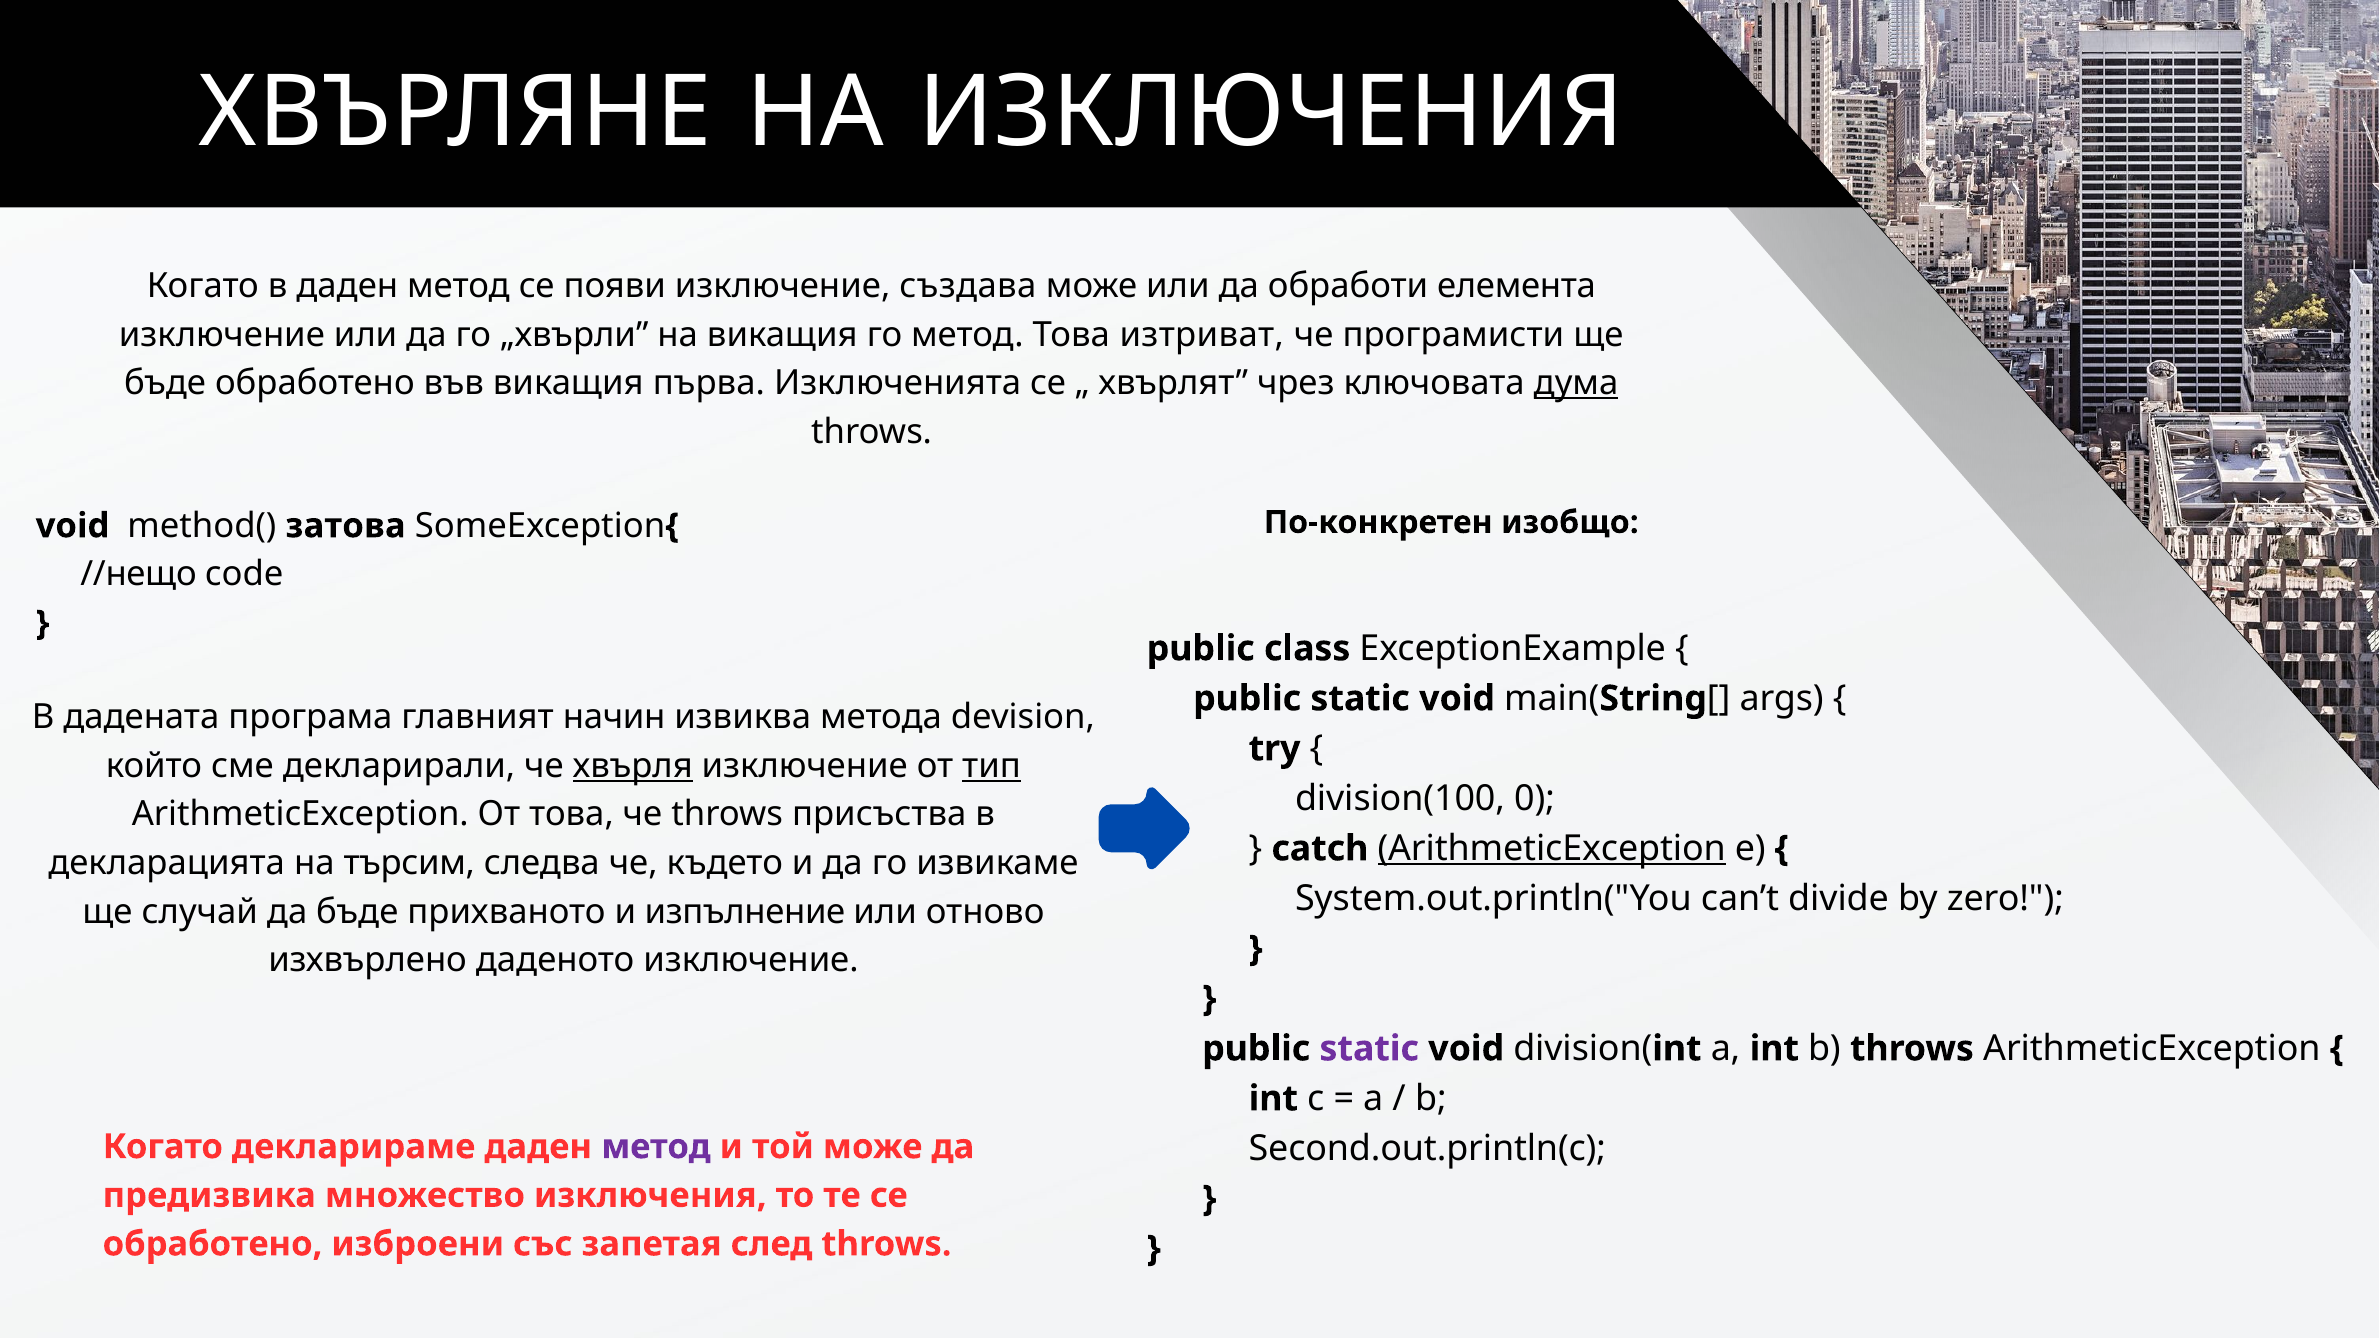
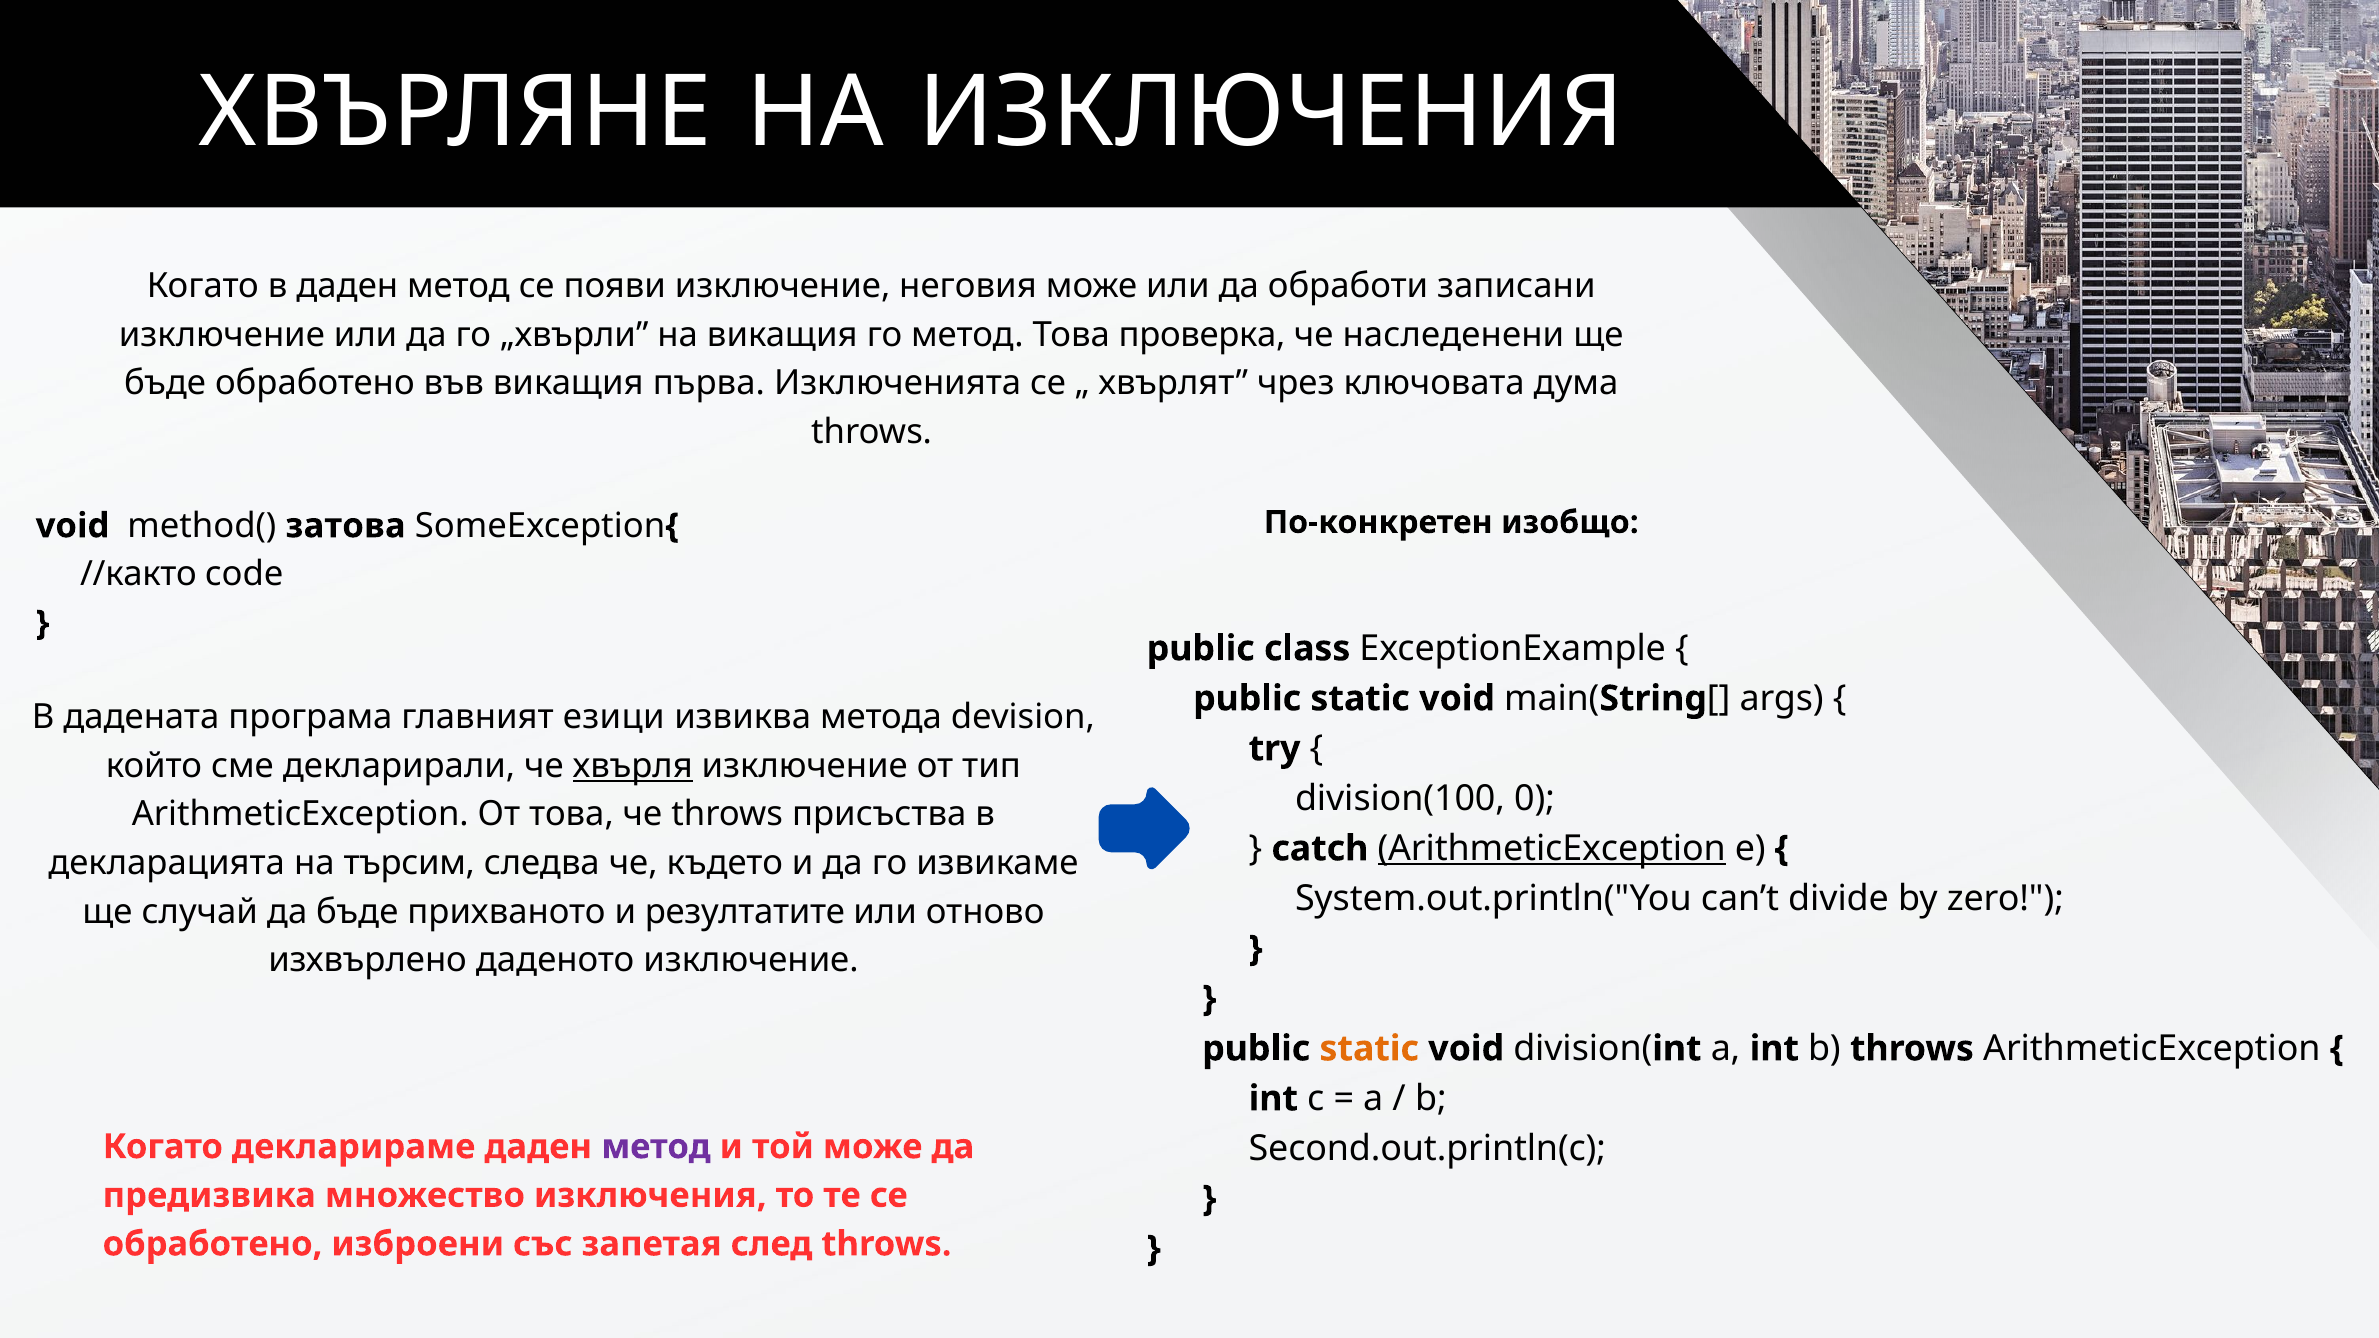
създава: създава -> неговия
елемента: елемента -> записани
изтриват: изтриват -> проверка
програмисти: програмисти -> наследенени
дума underline: present -> none
//нещо: //нещо -> //както
начин: начин -> езици
тип underline: present -> none
изпълнение: изпълнение -> резултатите
static at (1369, 1049) colour: purple -> orange
